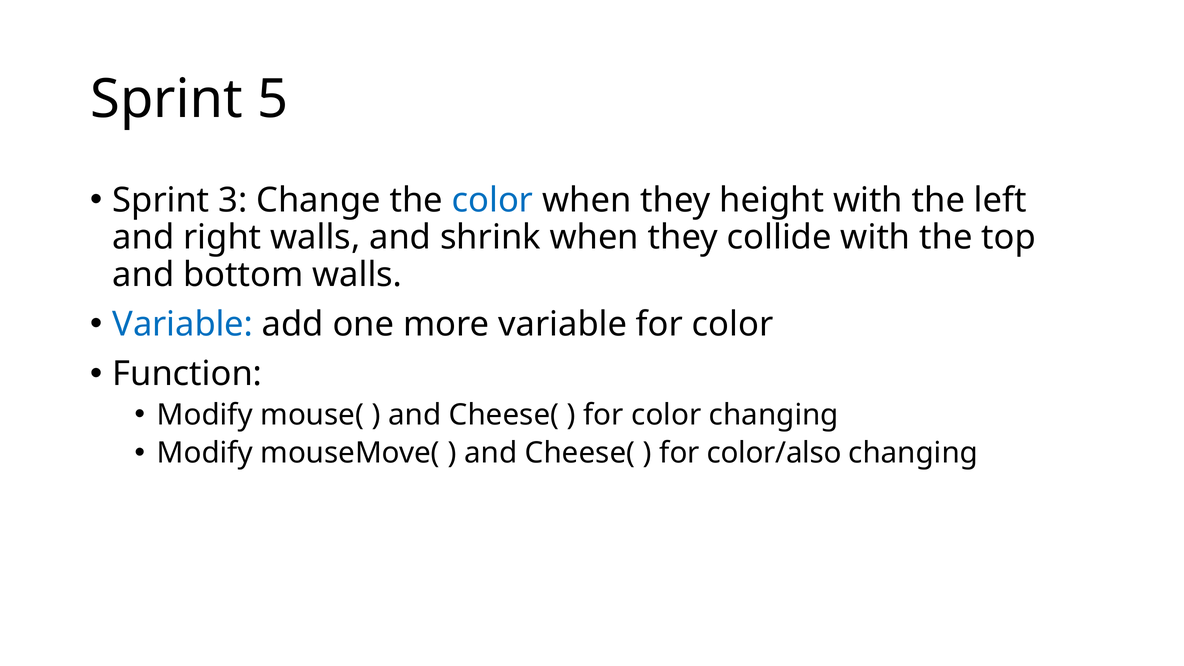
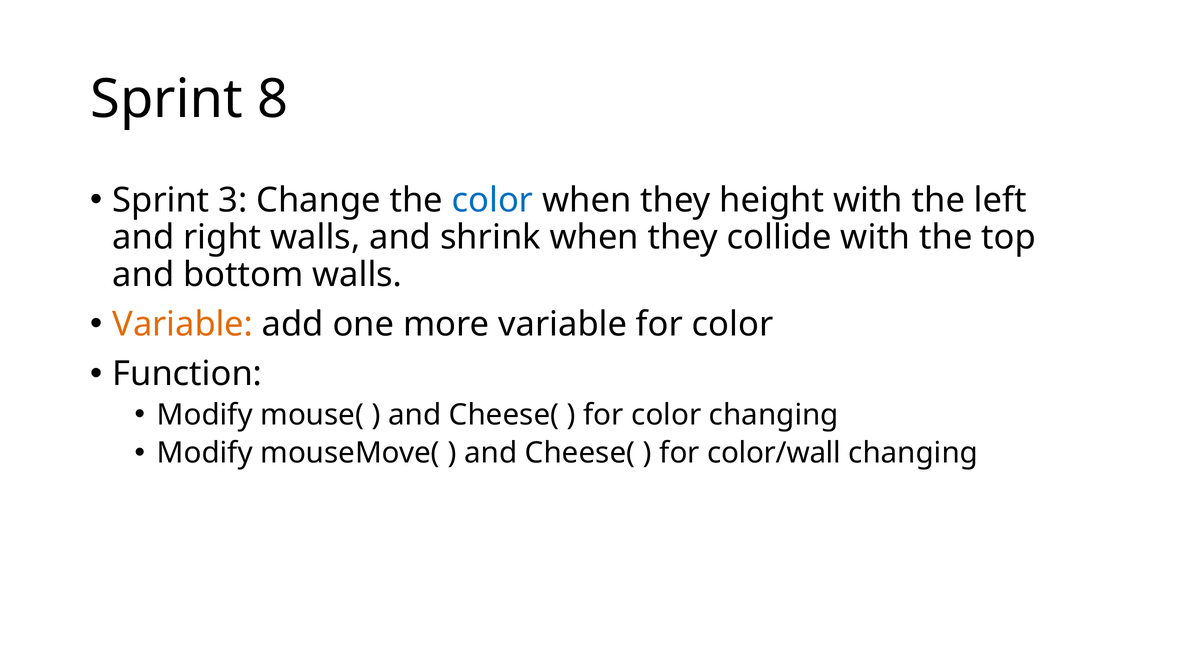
5: 5 -> 8
Variable at (183, 324) colour: blue -> orange
color/also: color/also -> color/wall
